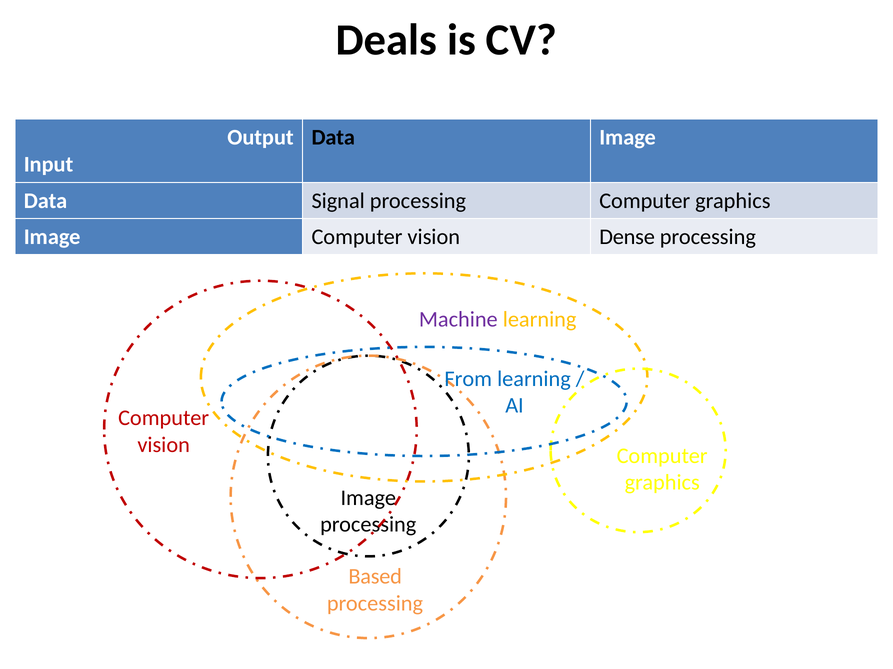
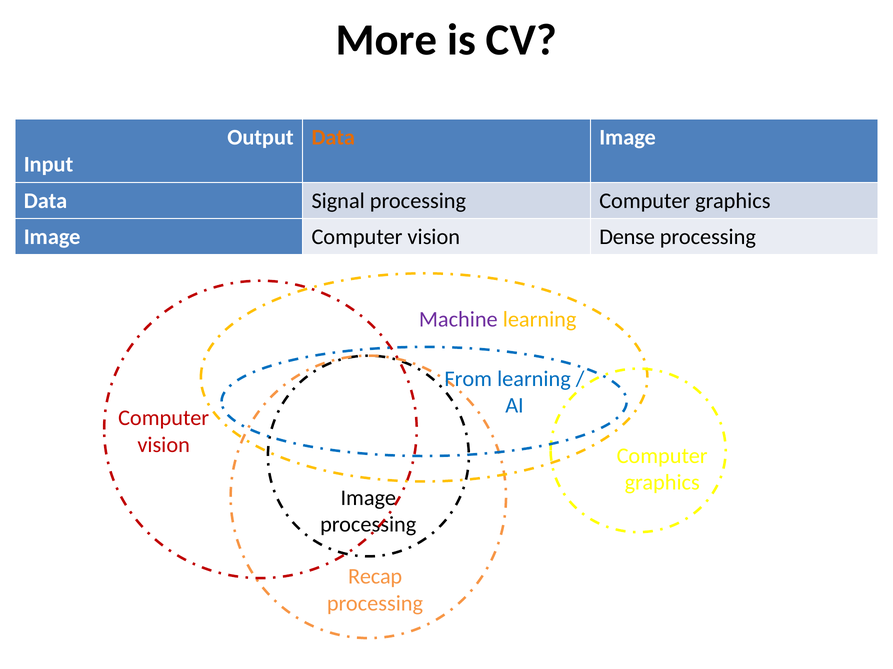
Deals: Deals -> More
Data at (333, 137) colour: black -> orange
Based: Based -> Recap
